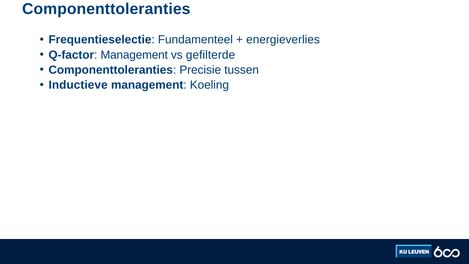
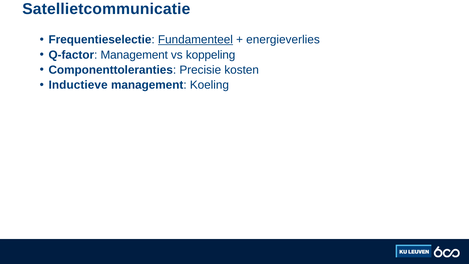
Componenttoleranties at (106, 9): Componenttoleranties -> Satellietcommunicatie
Fundamenteel underline: none -> present
gefilterde: gefilterde -> koppeling
tussen: tussen -> kosten
